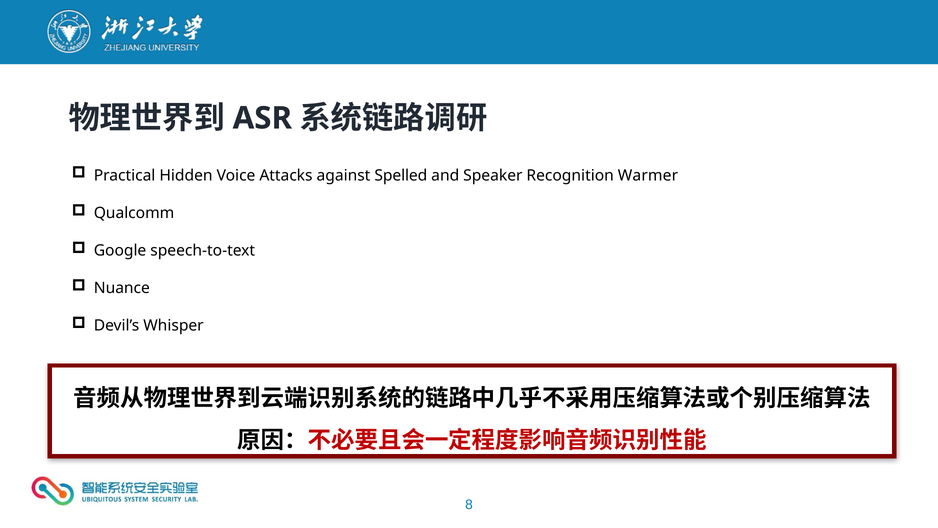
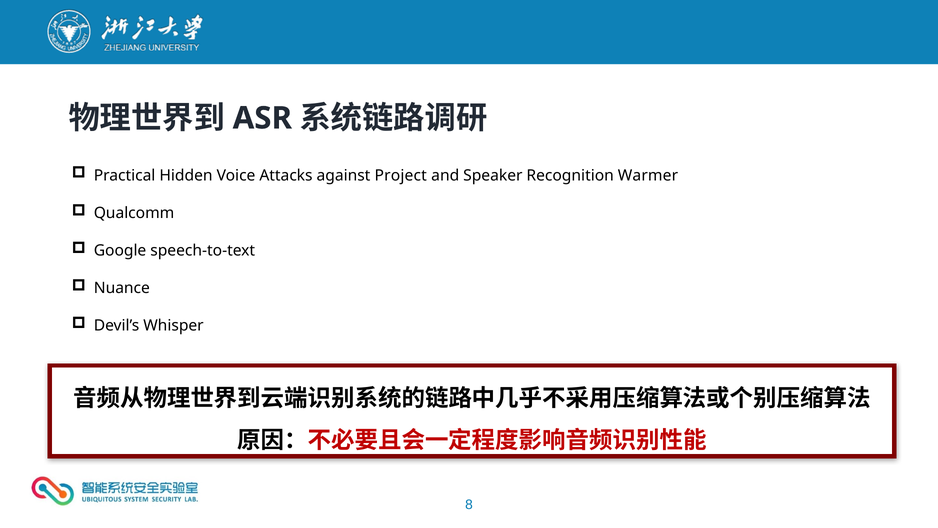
Spelled: Spelled -> Project
